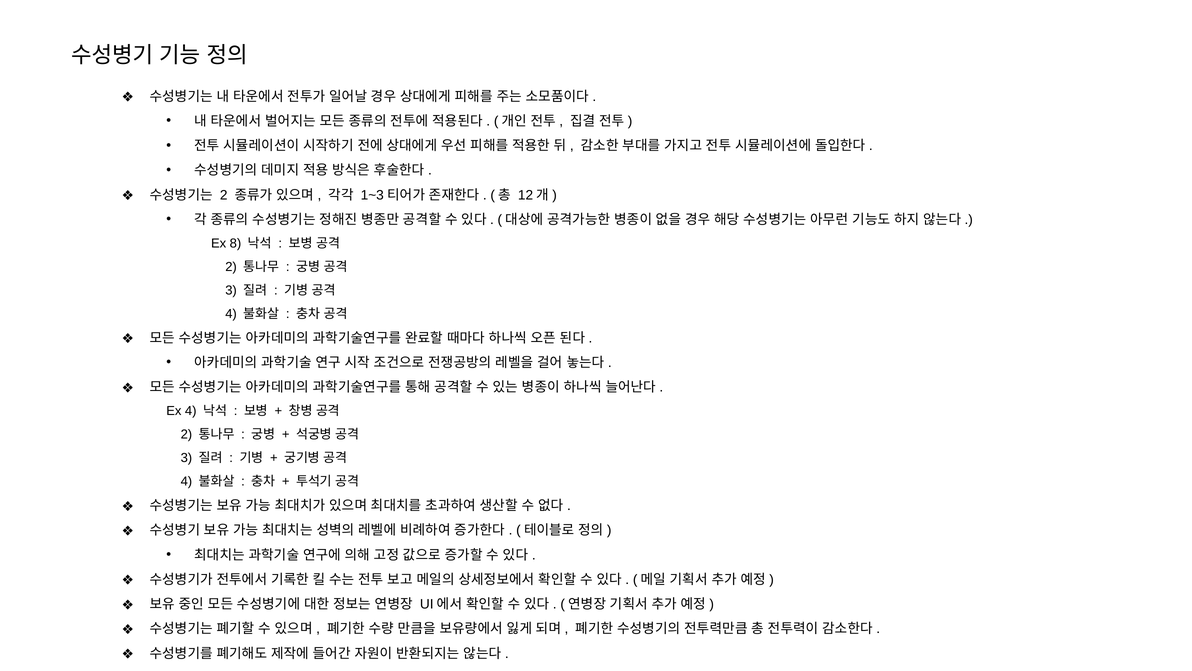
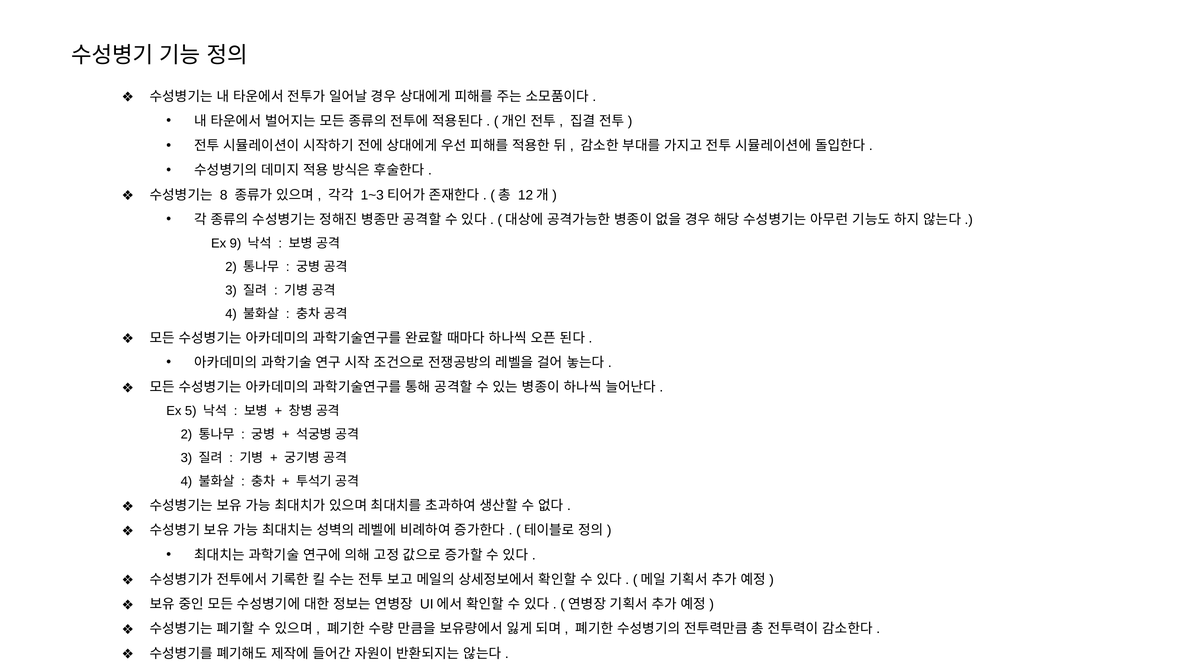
2 at (224, 195): 2 -> 8
8: 8 -> 9
Ex 4: 4 -> 5
